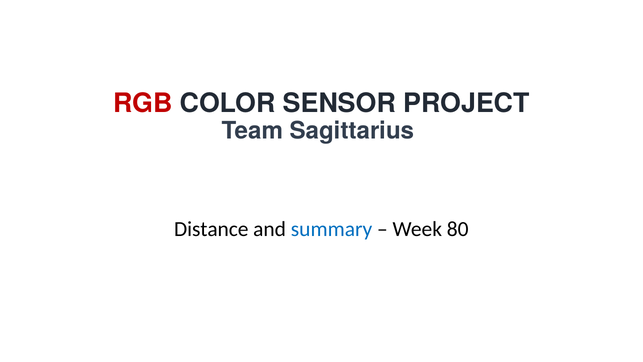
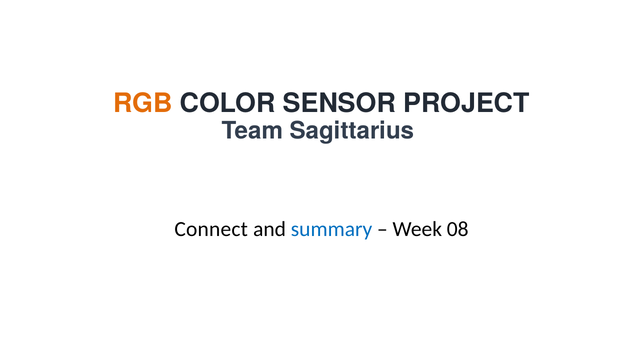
RGB colour: red -> orange
Distance: Distance -> Connect
80: 80 -> 08
